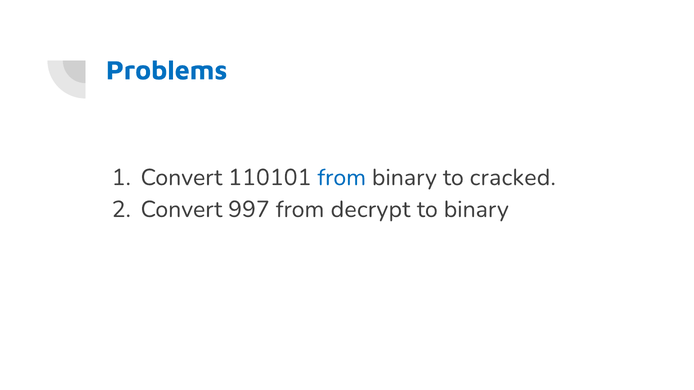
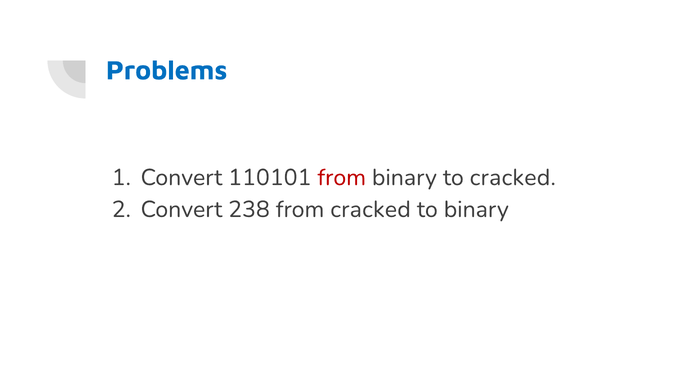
from at (342, 178) colour: blue -> red
997: 997 -> 238
from decrypt: decrypt -> cracked
